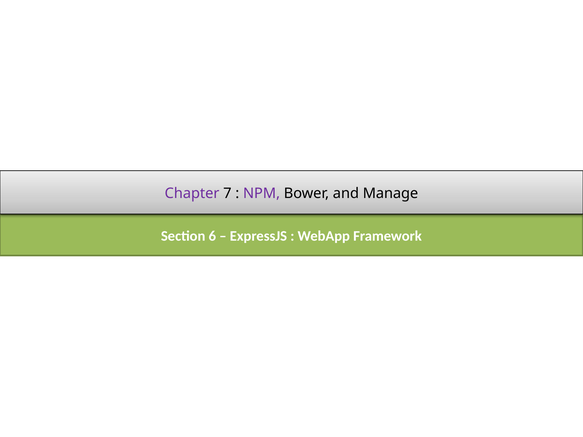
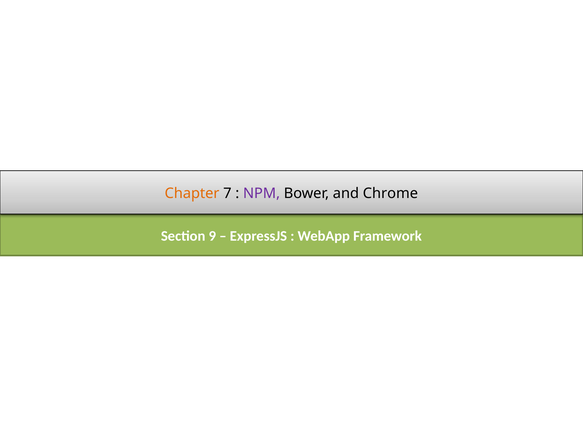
Chapter colour: purple -> orange
Manage: Manage -> Chrome
6: 6 -> 9
